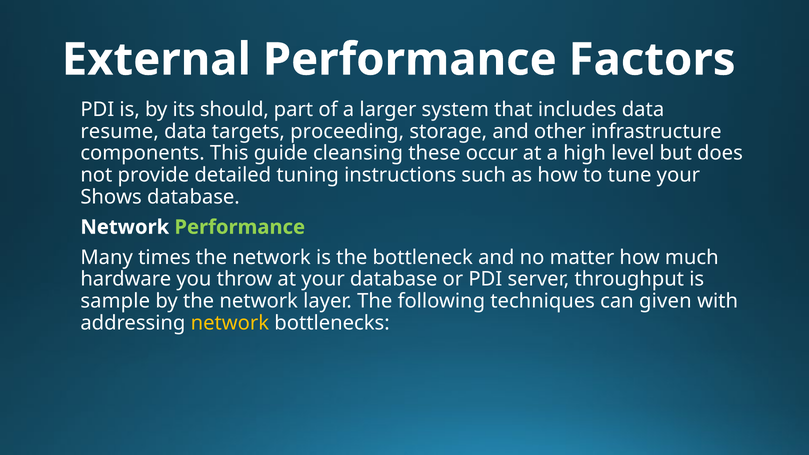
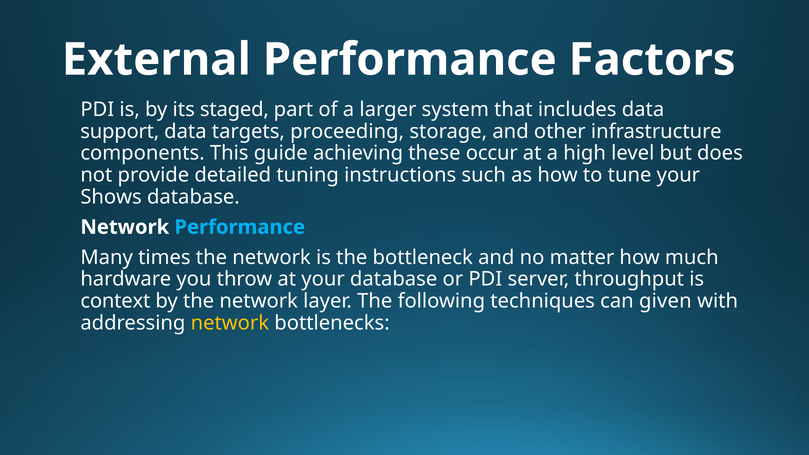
should: should -> staged
resume: resume -> support
cleansing: cleansing -> achieving
Performance at (240, 227) colour: light green -> light blue
sample: sample -> context
